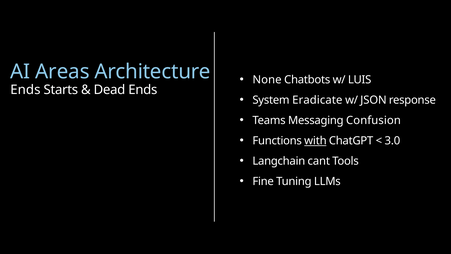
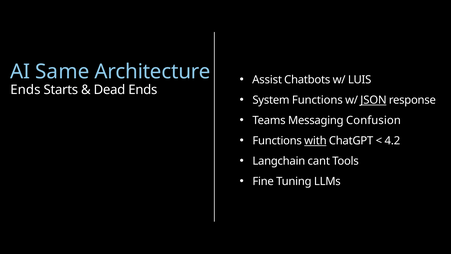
Areas: Areas -> Same
None: None -> Assist
System Eradicate: Eradicate -> Functions
JSON underline: none -> present
3.0: 3.0 -> 4.2
